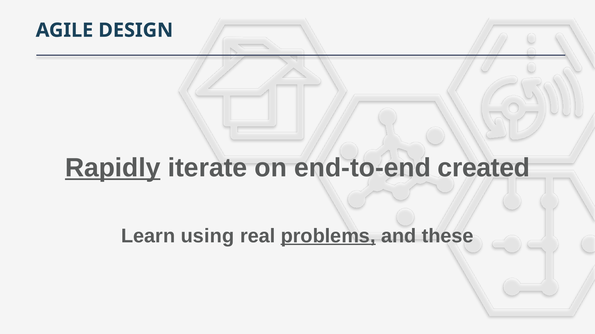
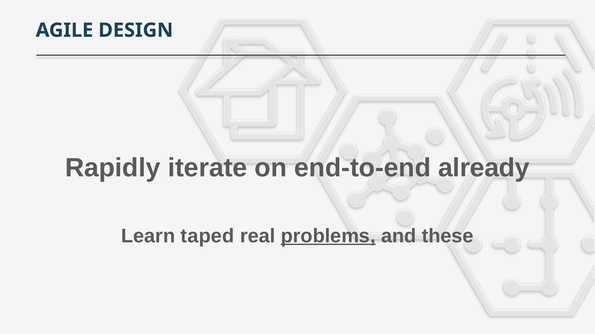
Rapidly underline: present -> none
created: created -> already
using: using -> taped
